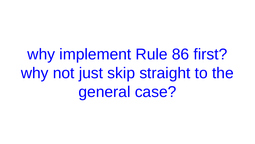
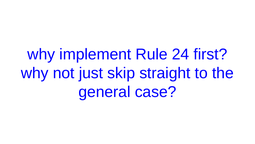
86: 86 -> 24
